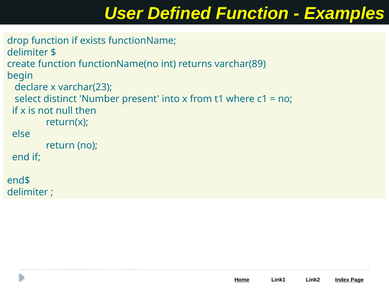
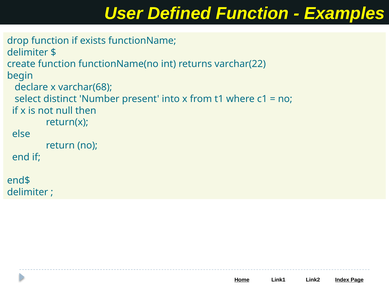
varchar(89: varchar(89 -> varchar(22
varchar(23: varchar(23 -> varchar(68
